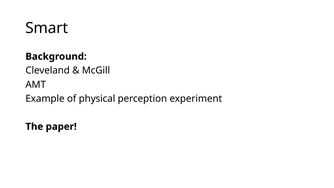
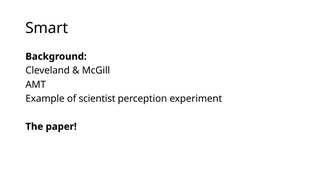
physical: physical -> scientist
